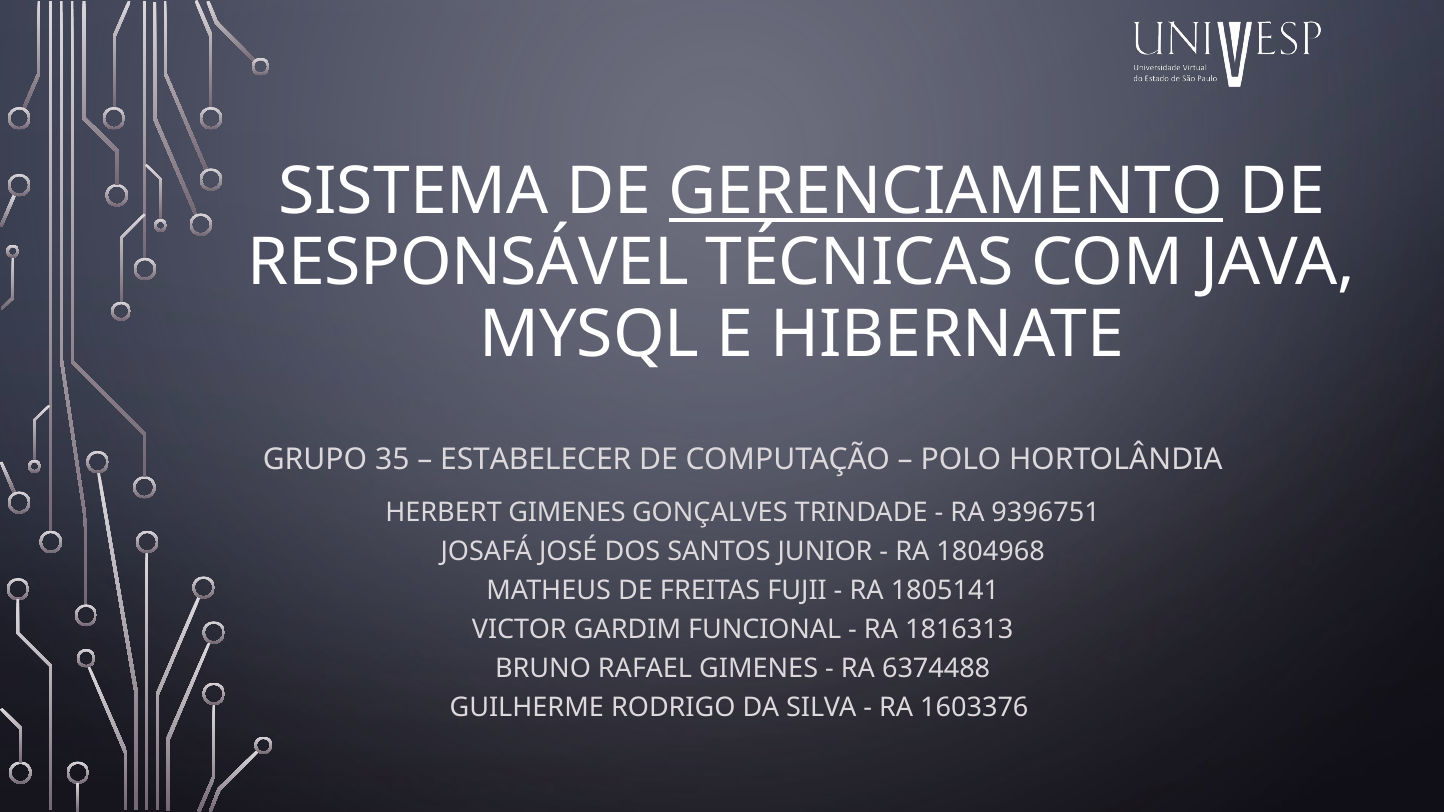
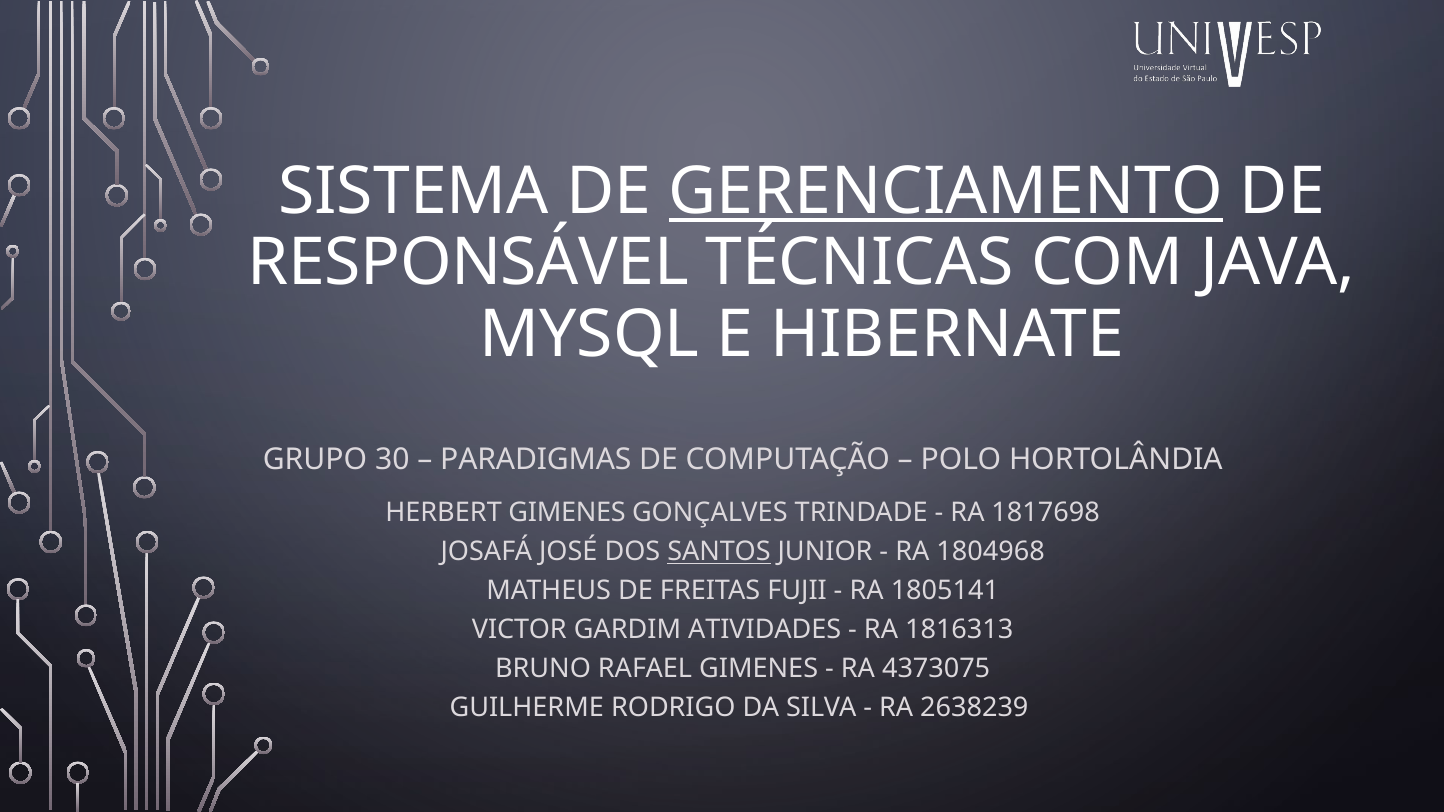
35: 35 -> 30
ESTABELECER: ESTABELECER -> PARADIGMAS
9396751: 9396751 -> 1817698
SANTOS underline: none -> present
FUNCIONAL: FUNCIONAL -> ATIVIDADES
6374488: 6374488 -> 4373075
1603376: 1603376 -> 2638239
